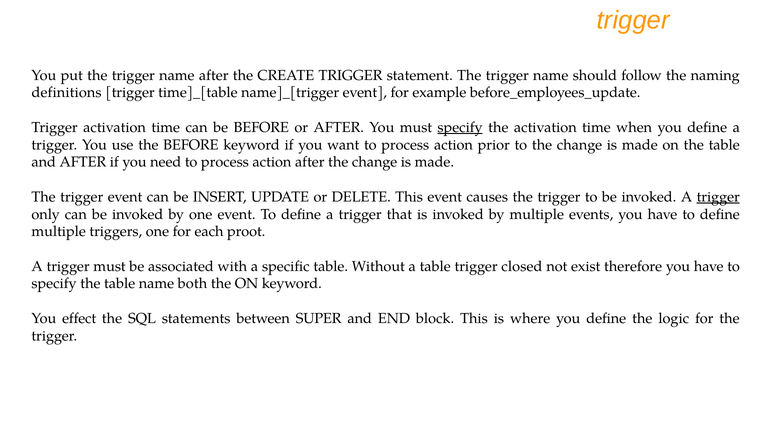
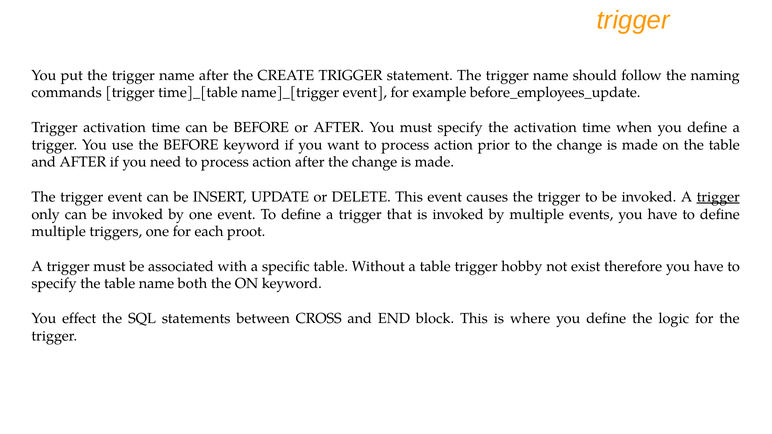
definitions: definitions -> commands
specify at (460, 128) underline: present -> none
closed: closed -> hobby
SUPER: SUPER -> CROSS
